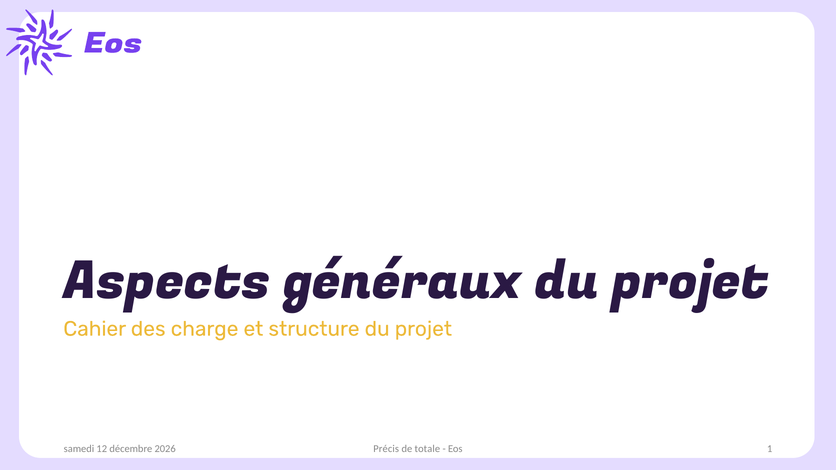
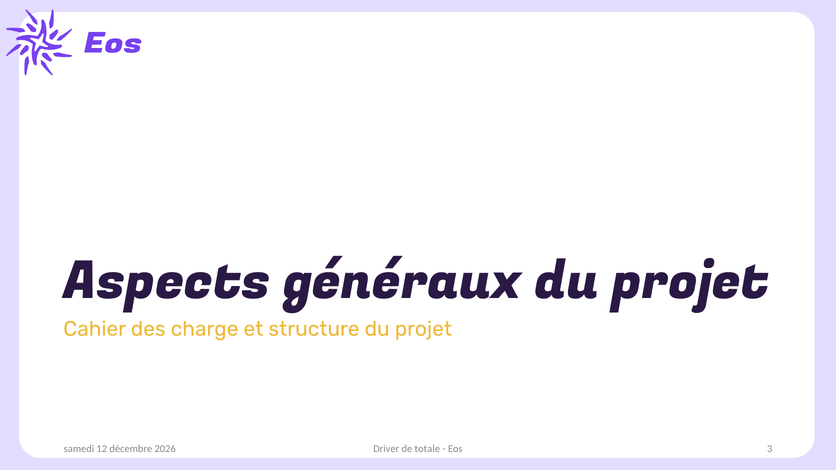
Précis: Précis -> Driver
1: 1 -> 3
